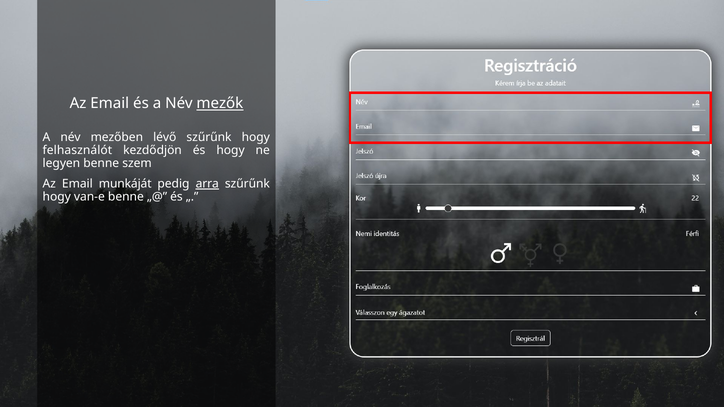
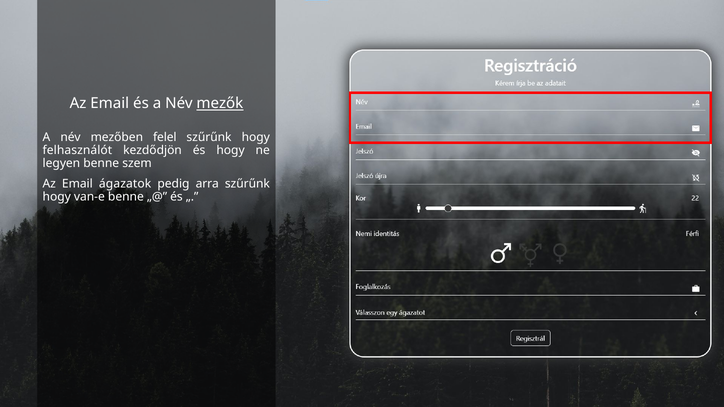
lévő: lévő -> felel
munkáját: munkáját -> ágazatok
arra underline: present -> none
